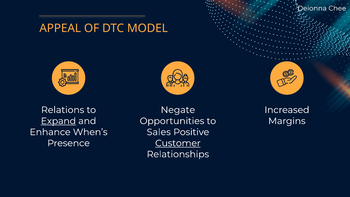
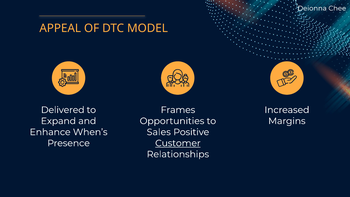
Relations: Relations -> Delivered
Negate: Negate -> Frames
Expand underline: present -> none
